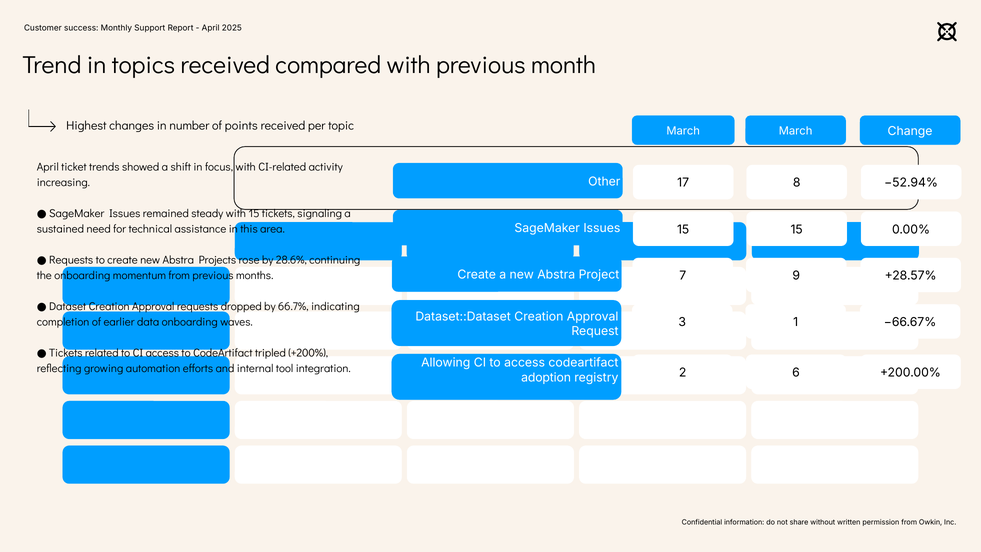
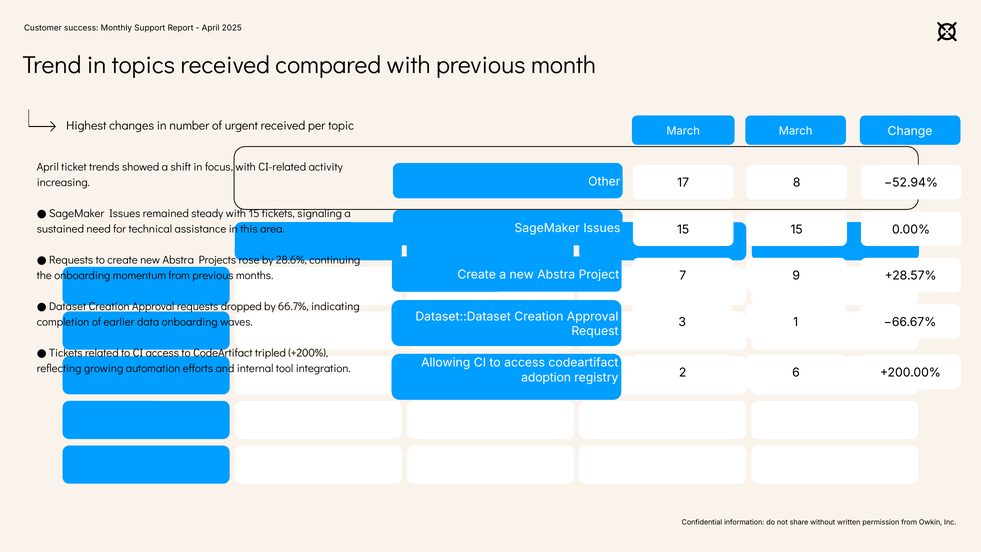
points: points -> urgent
